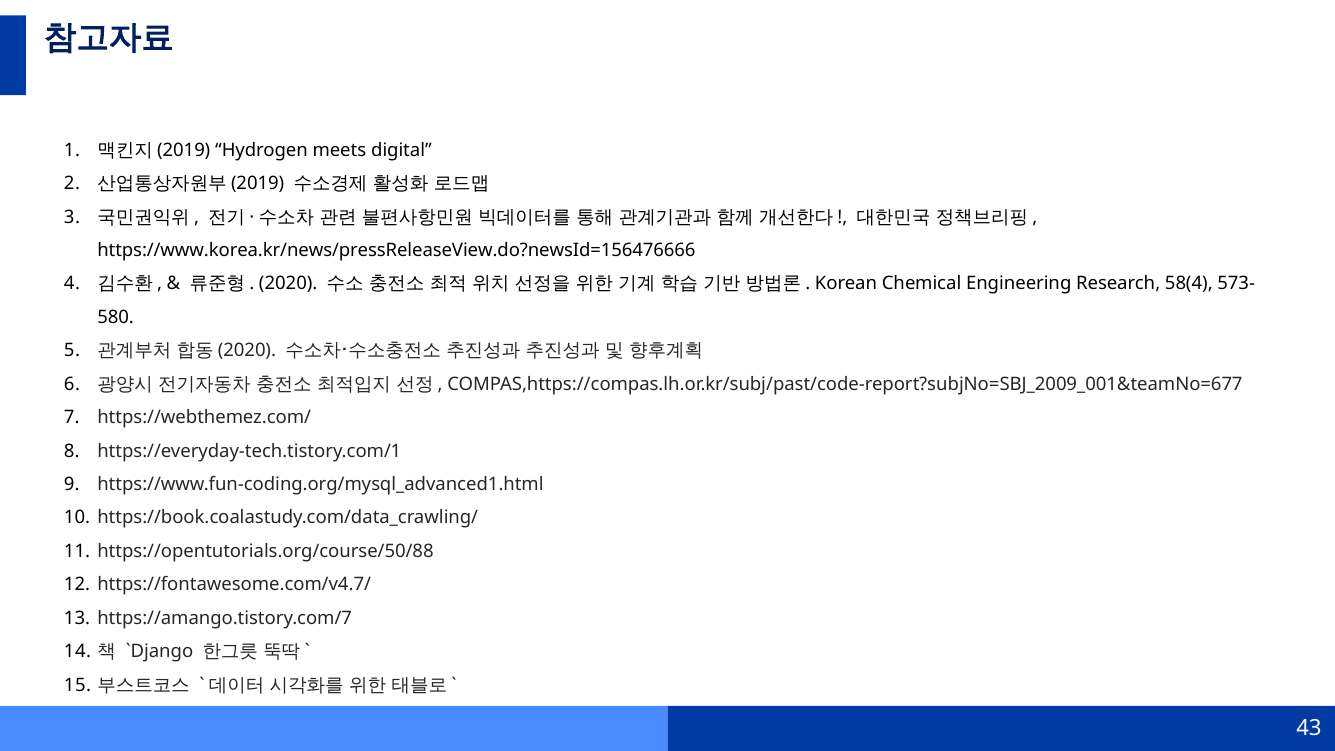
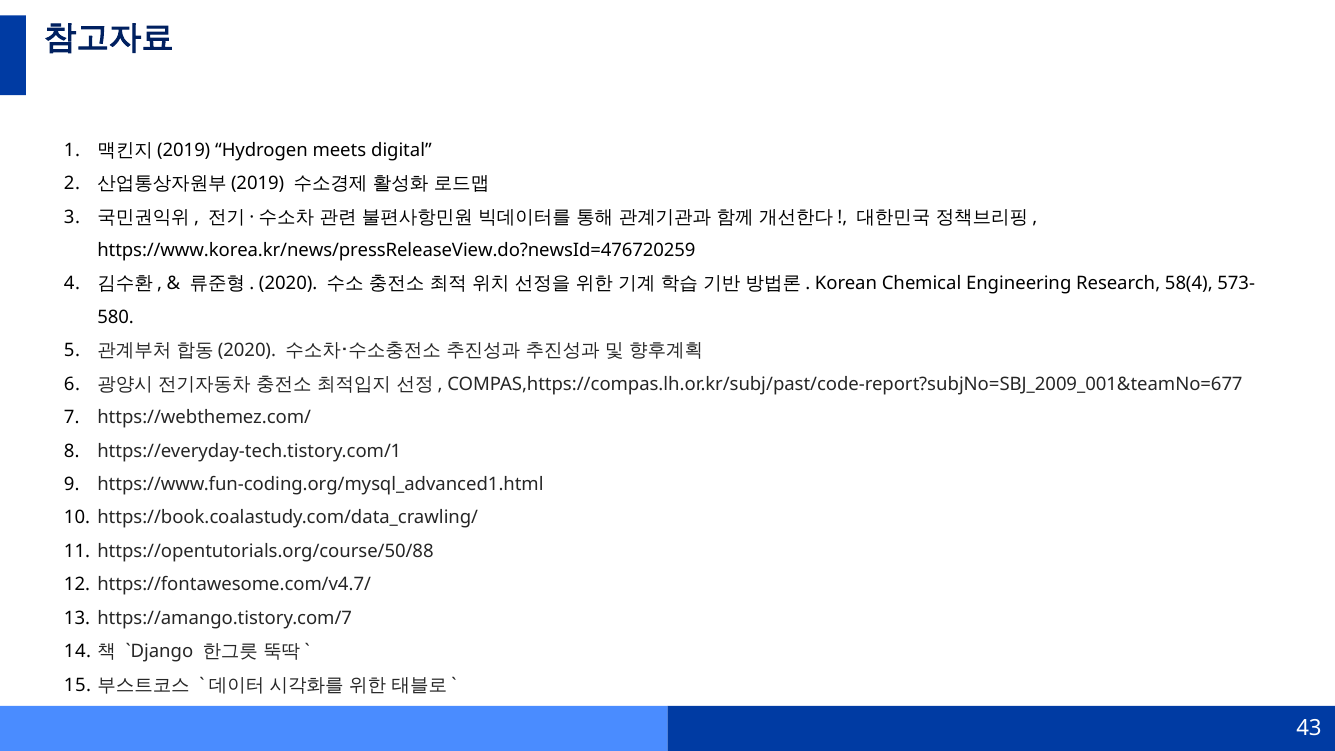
https://www.korea.kr/news/pressReleaseView.do?newsId=156476666: https://www.korea.kr/news/pressReleaseView.do?newsId=156476666 -> https://www.korea.kr/news/pressReleaseView.do?newsId=476720259
